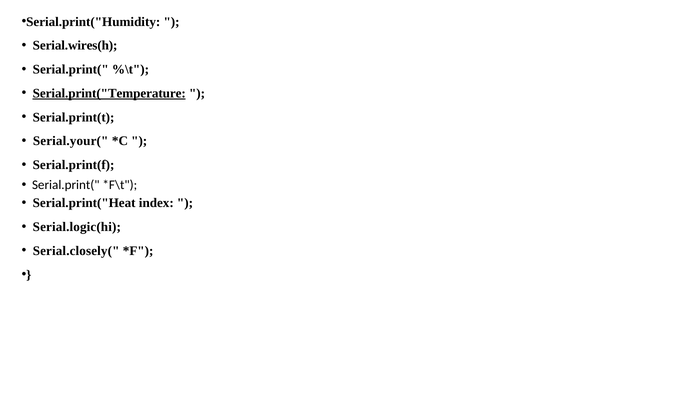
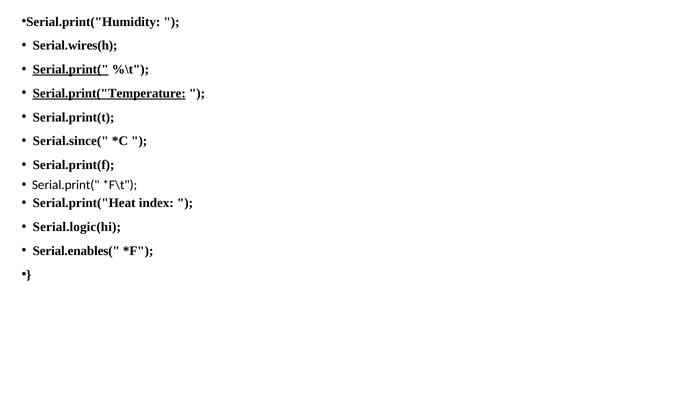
Serial.print( at (71, 70) underline: none -> present
Serial.your(: Serial.your( -> Serial.since(
Serial.closely(: Serial.closely( -> Serial.enables(
